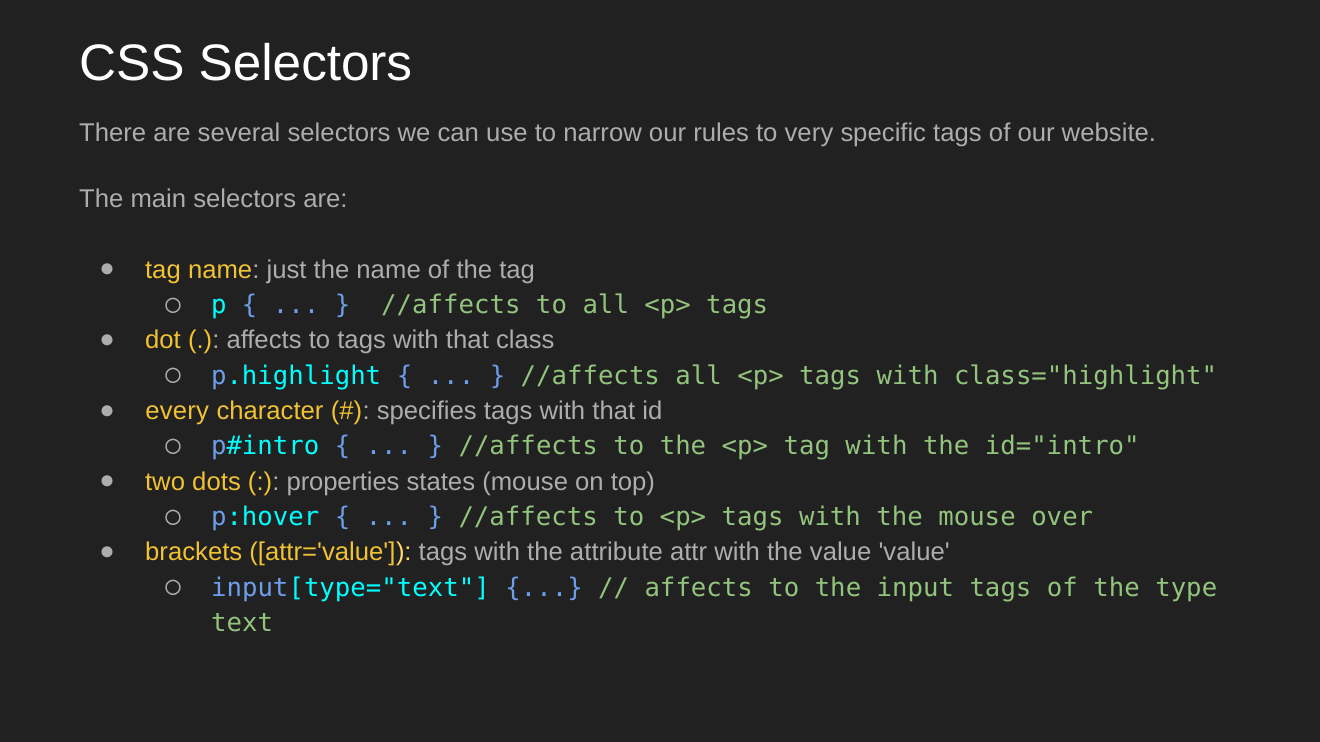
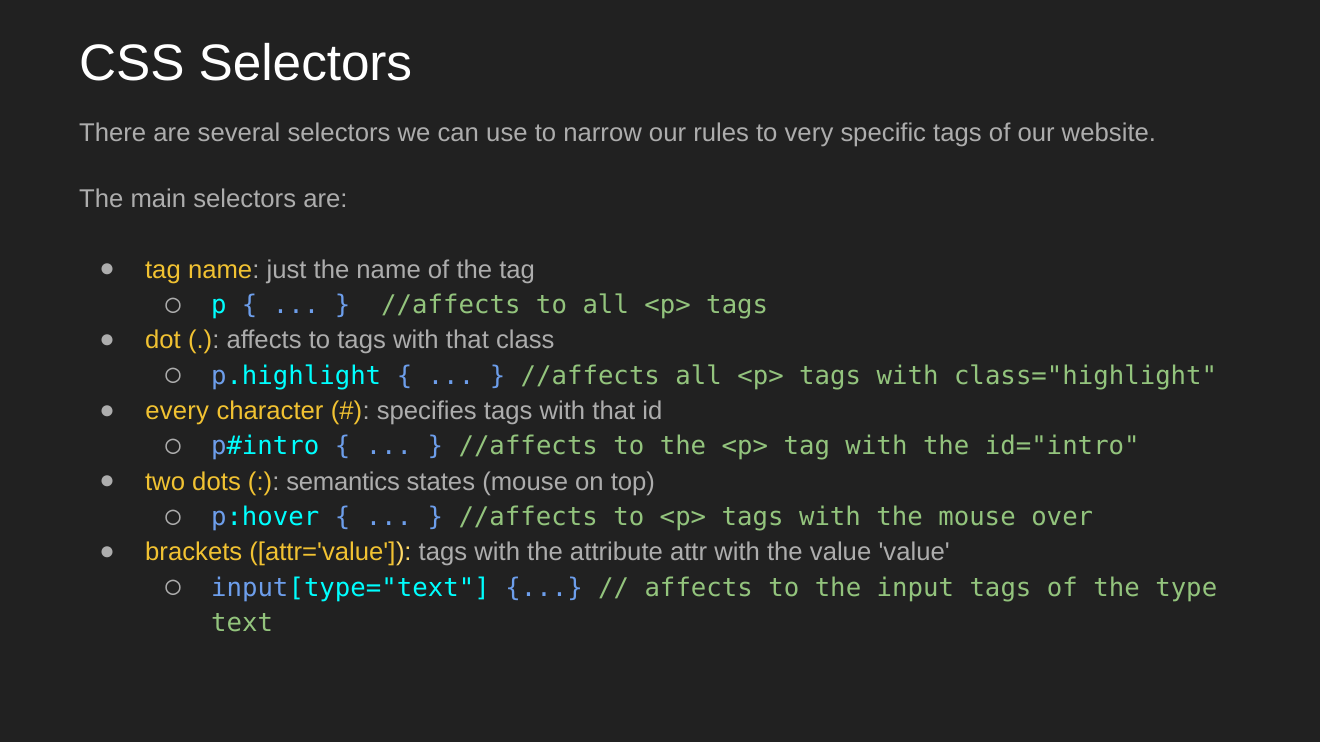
properties: properties -> semantics
